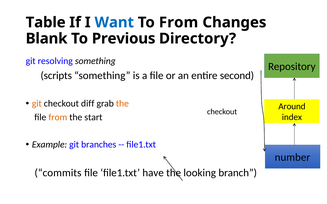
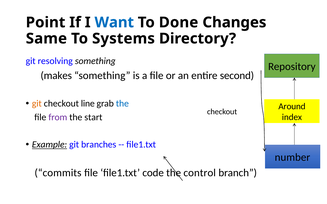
Table: Table -> Point
To From: From -> Done
Blank: Blank -> Same
Previous: Previous -> Systems
scripts: scripts -> makes
diff: diff -> line
the at (122, 104) colour: orange -> blue
from at (58, 117) colour: orange -> purple
Example underline: none -> present
have: have -> code
looking: looking -> control
